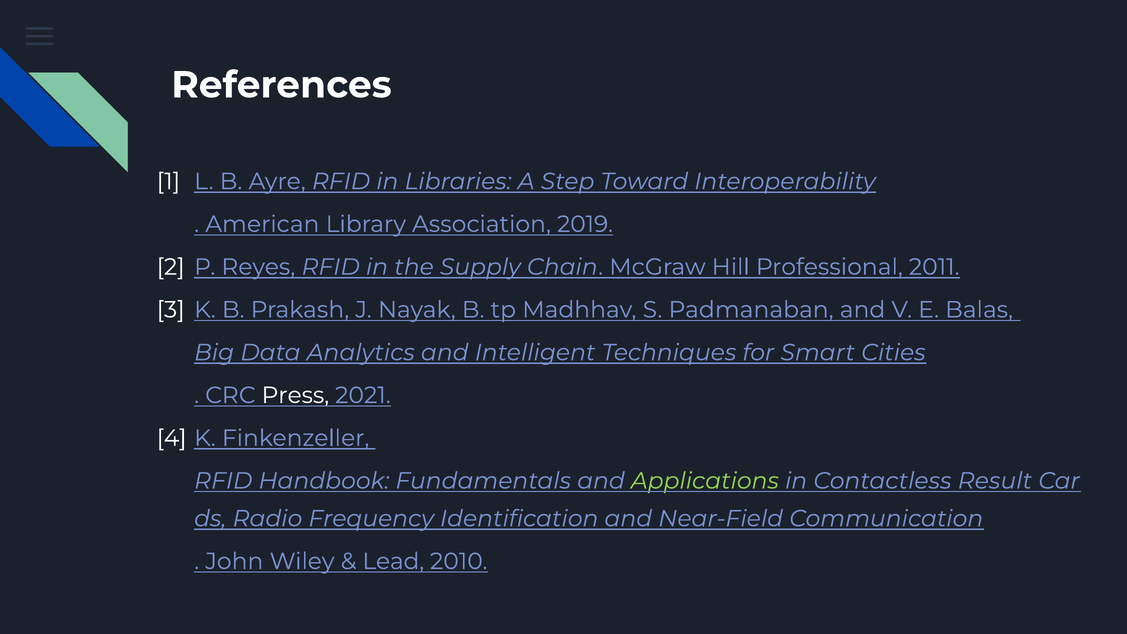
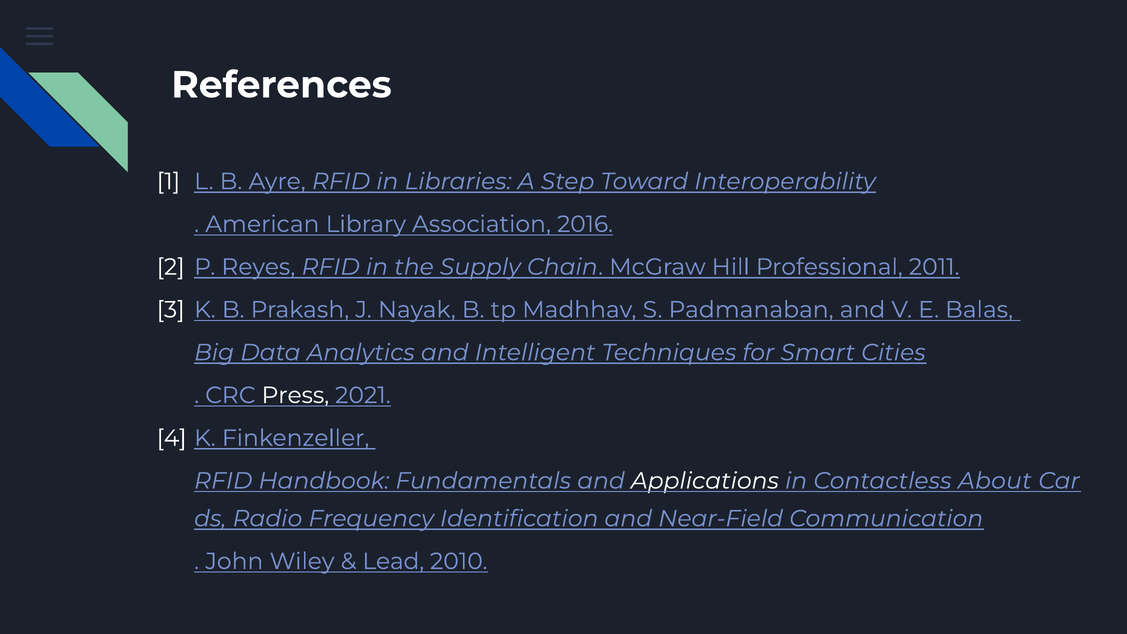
2019: 2019 -> 2016
Applications colour: light green -> white
Result: Result -> About
